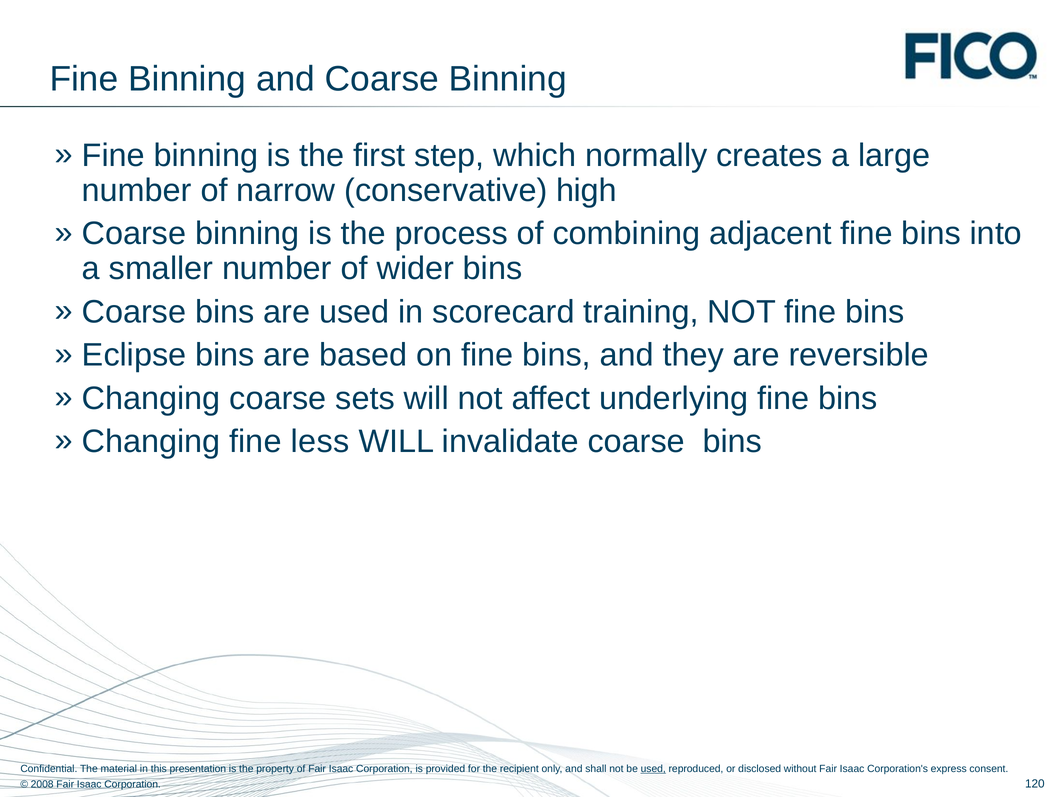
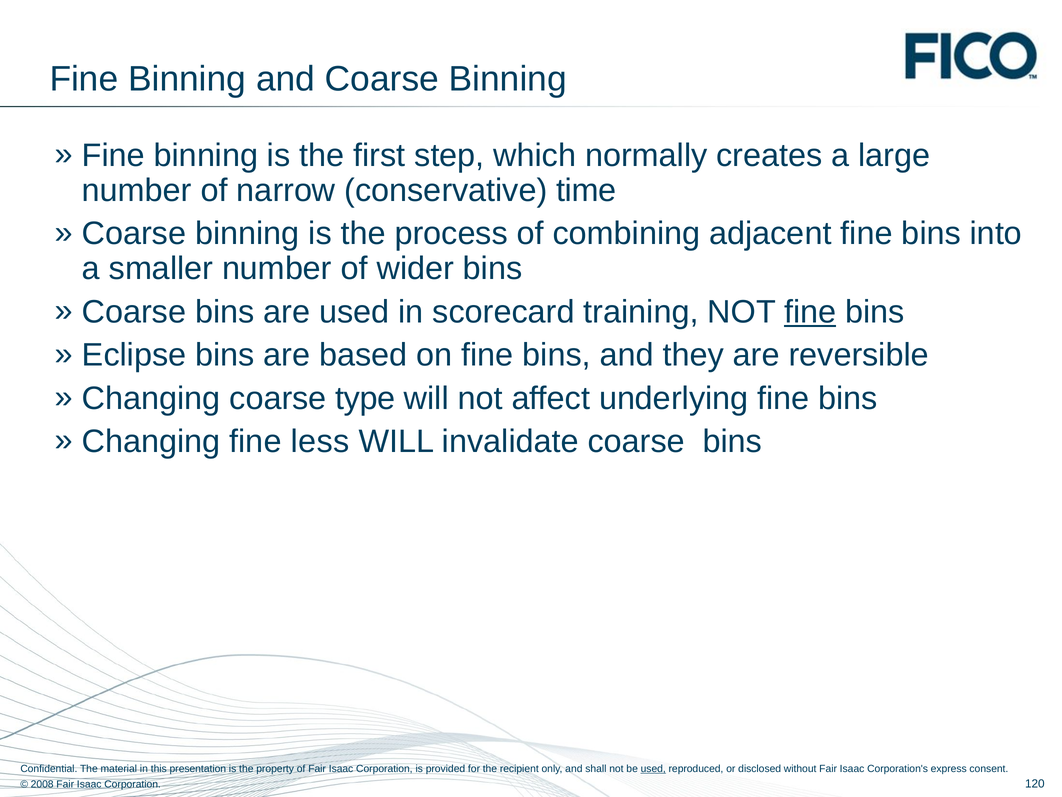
high: high -> time
fine at (810, 312) underline: none -> present
sets: sets -> type
